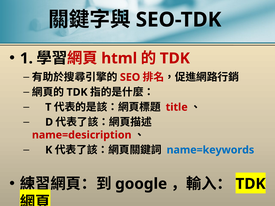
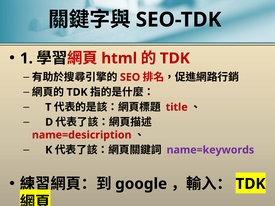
name=keywords colour: blue -> purple
